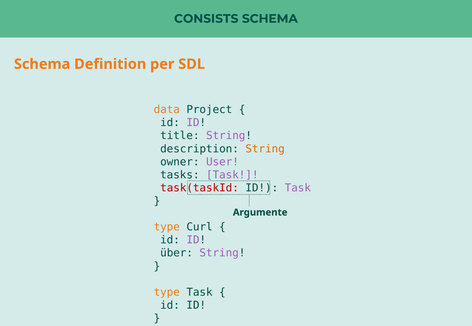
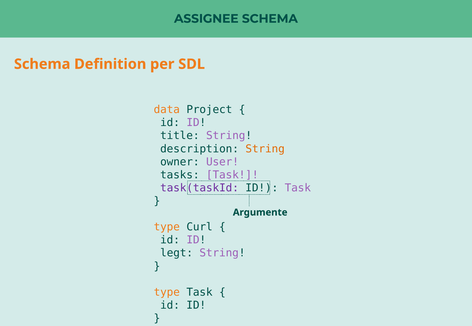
CONSISTS: CONSISTS -> ASSIGNEE
task(taskId colour: red -> purple
über: über -> legt
